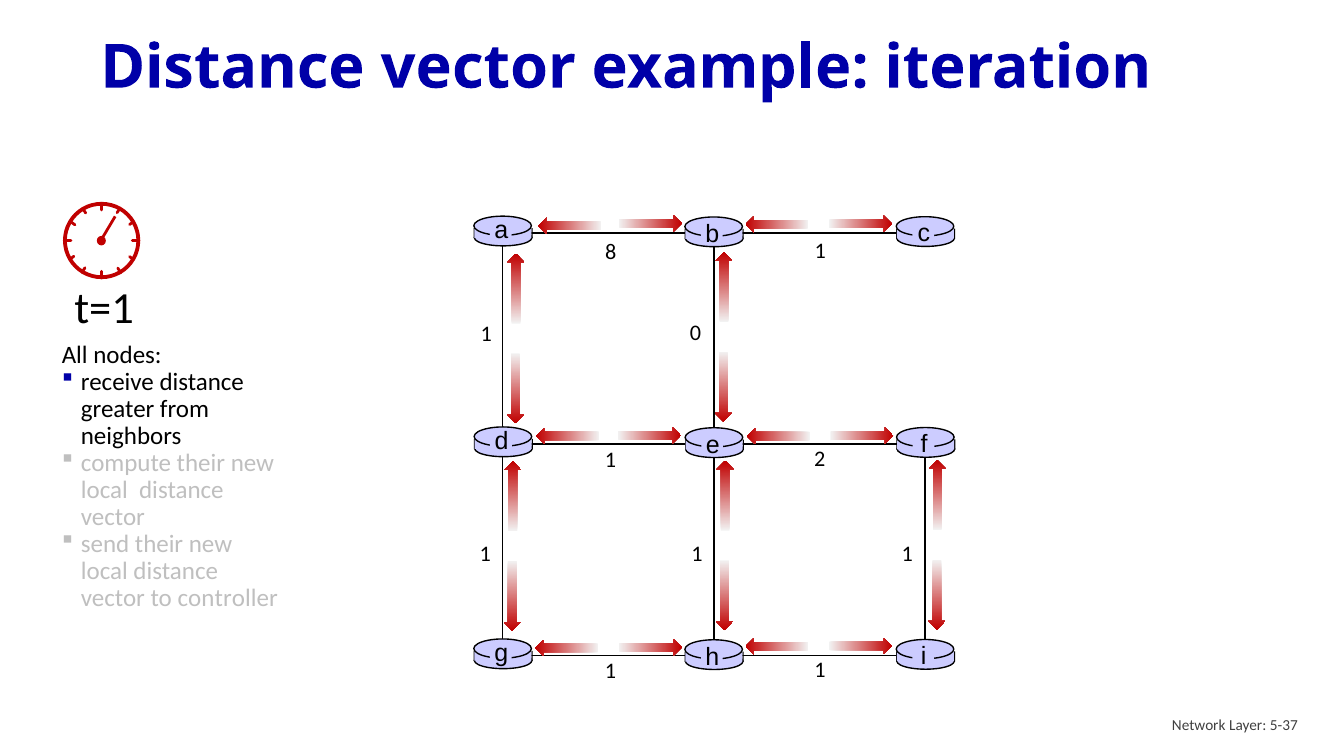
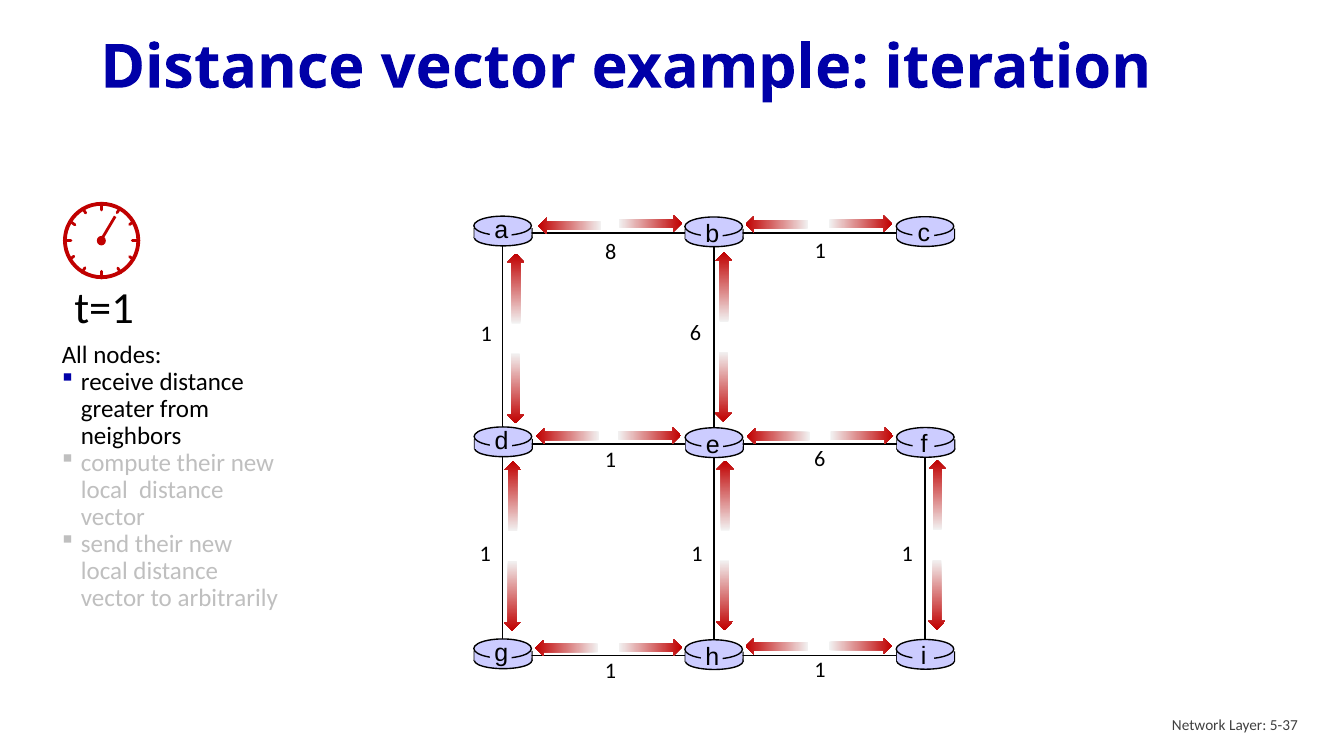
0 at (695, 333): 0 -> 6
2 at (820, 459): 2 -> 6
controller: controller -> arbitrarily
